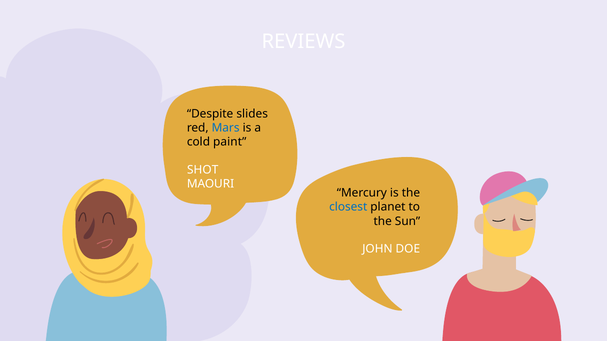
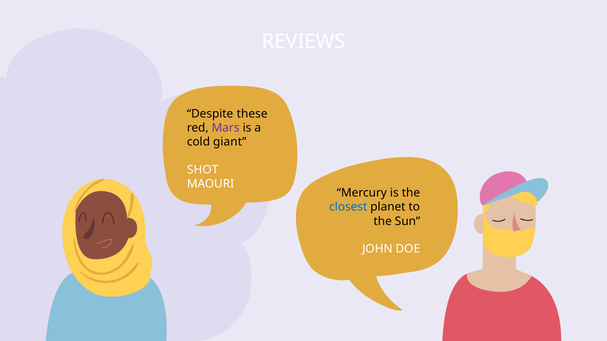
slides: slides -> these
Mars colour: blue -> purple
paint: paint -> giant
